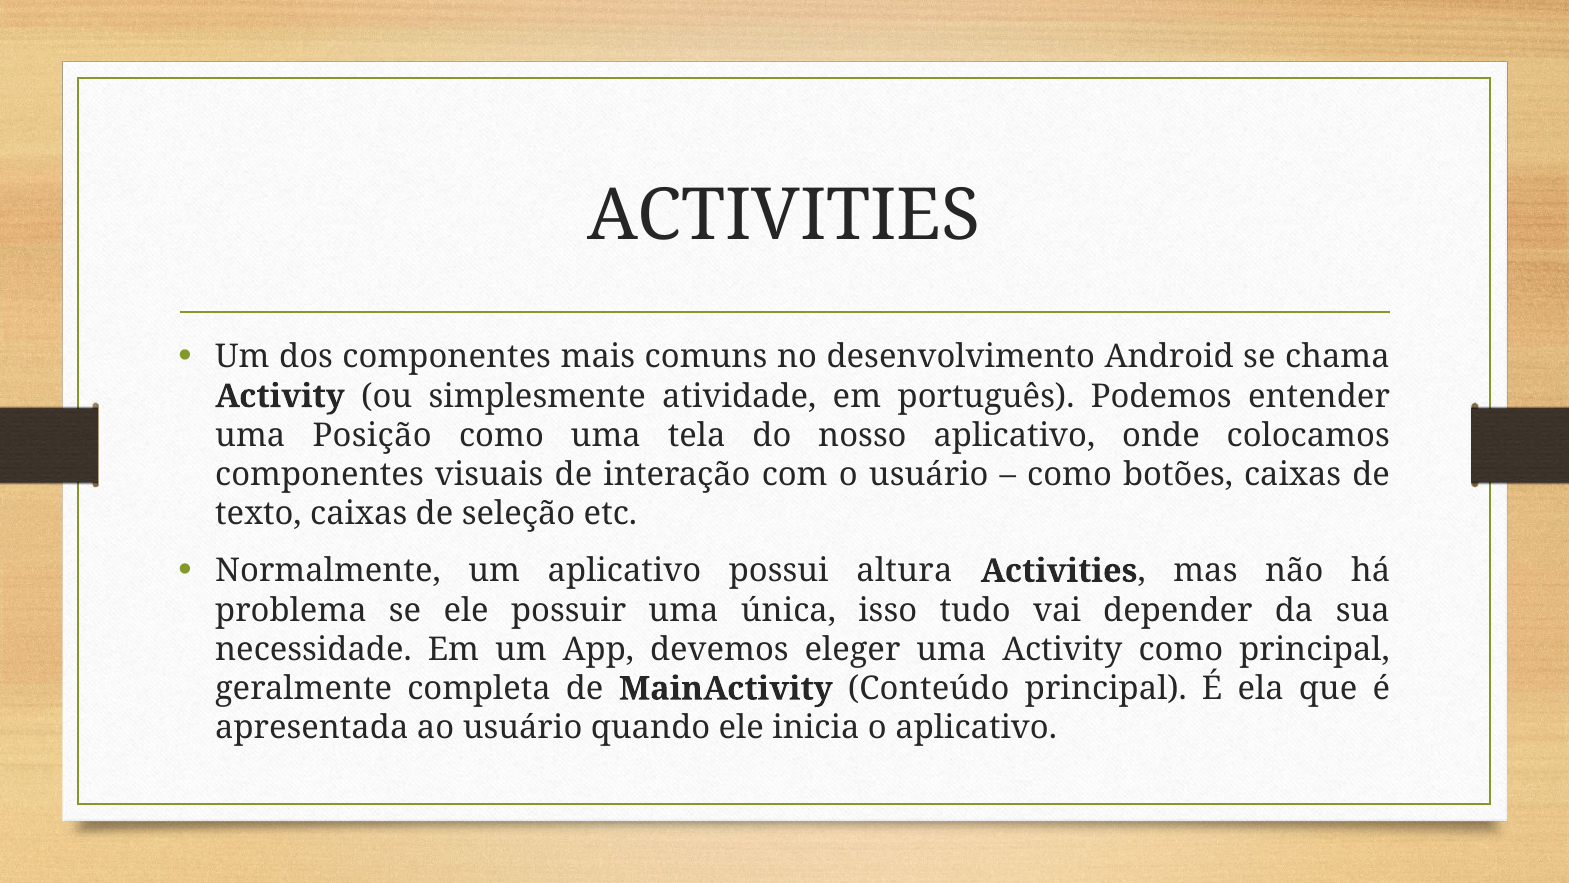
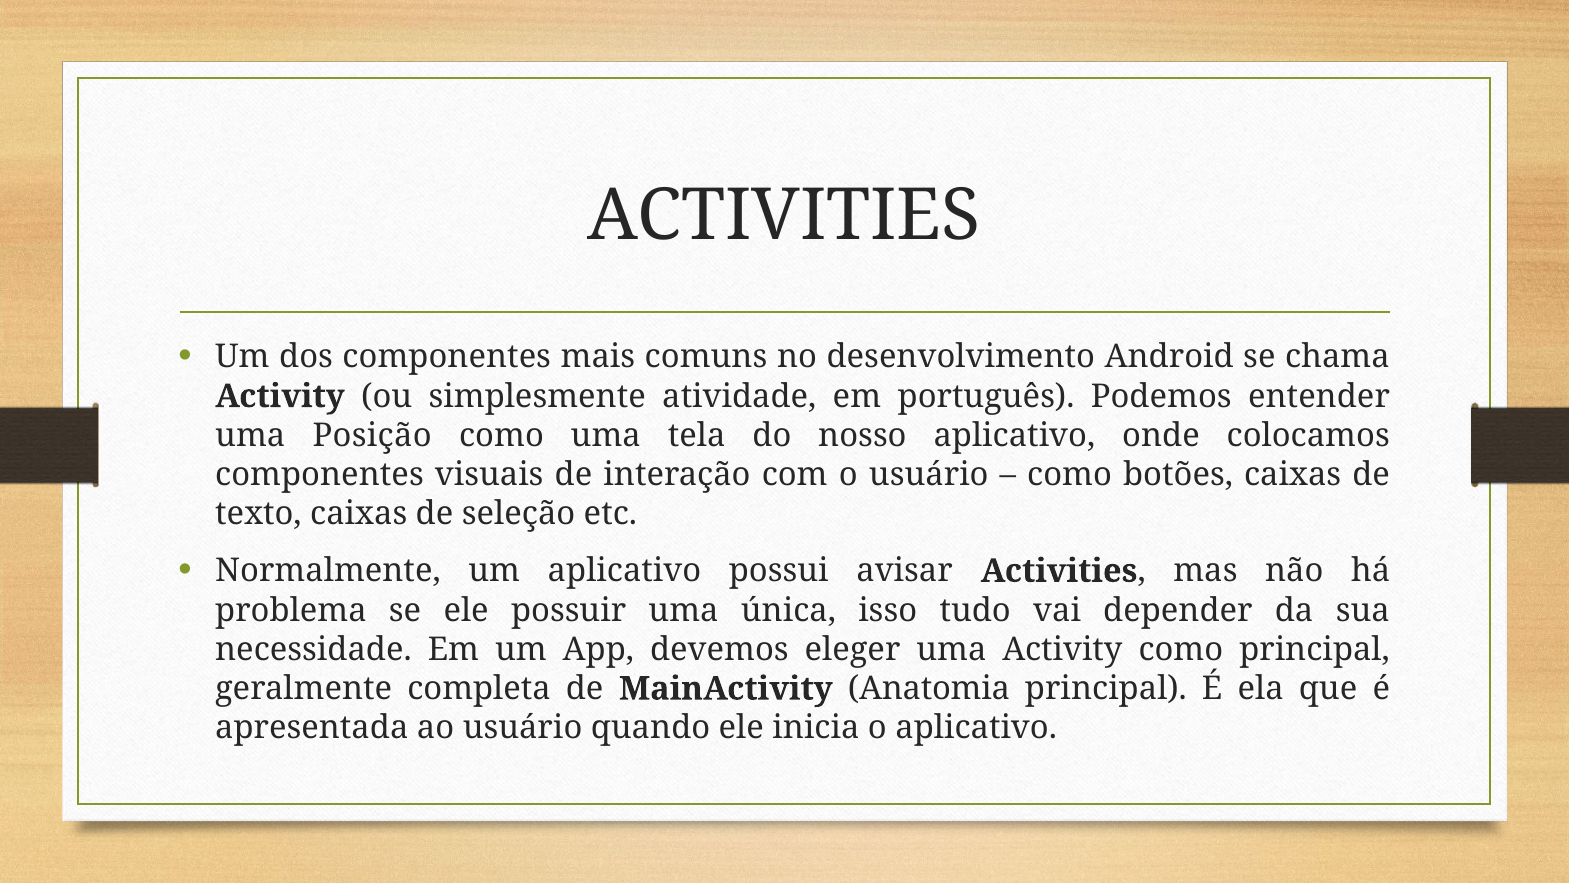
altura: altura -> avisar
Conteúdo: Conteúdo -> Anatomia
